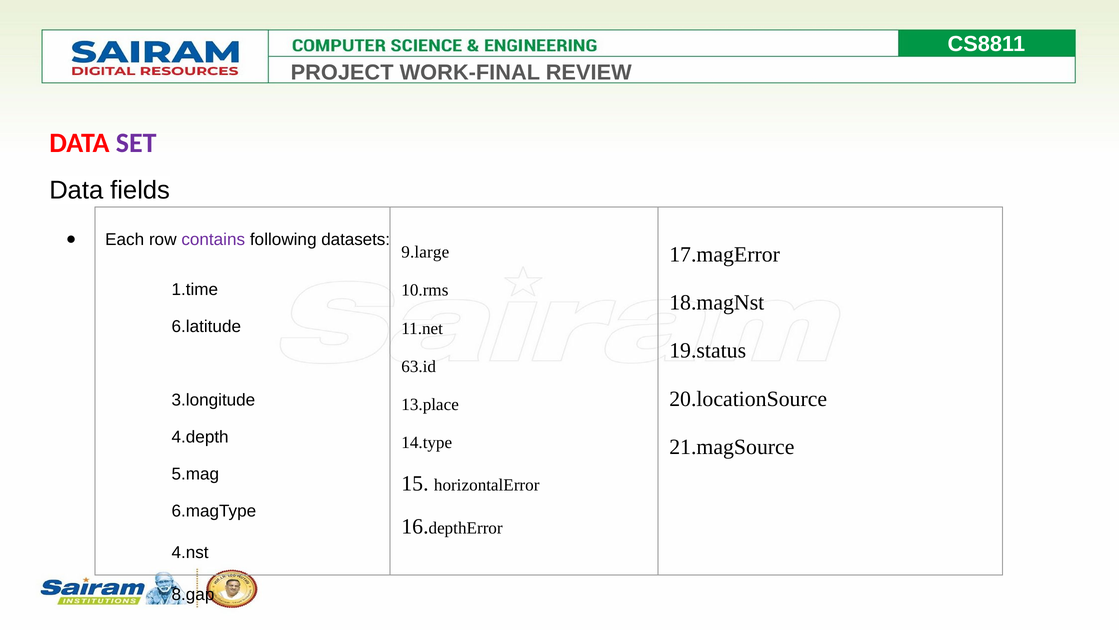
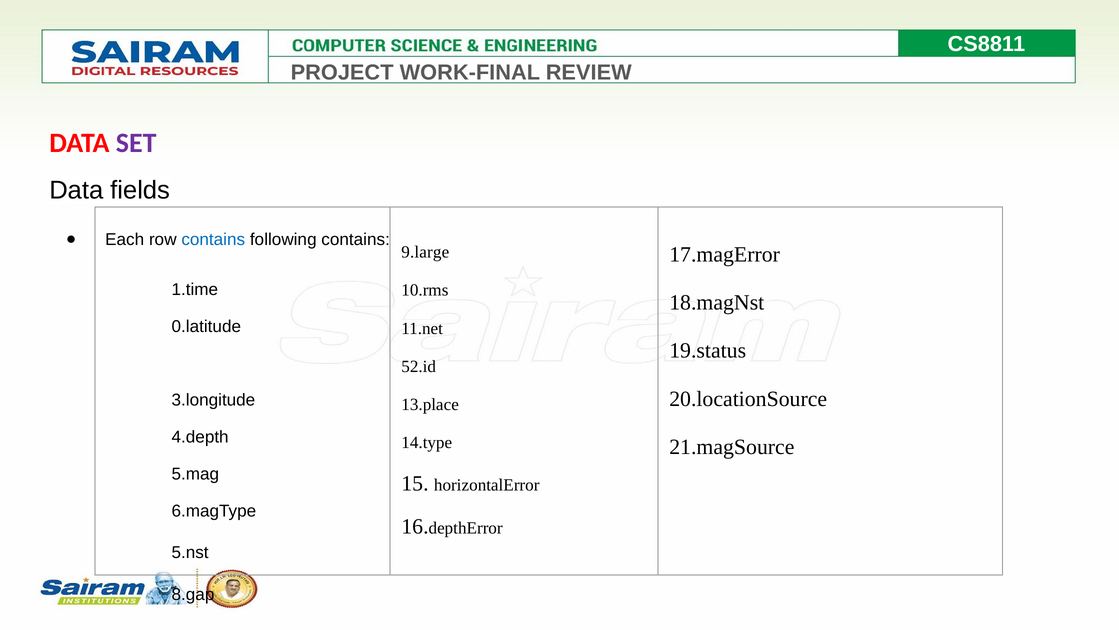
contains at (213, 239) colour: purple -> blue
following datasets: datasets -> contains
6.latitude: 6.latitude -> 0.latitude
63.id: 63.id -> 52.id
4.nst: 4.nst -> 5.nst
